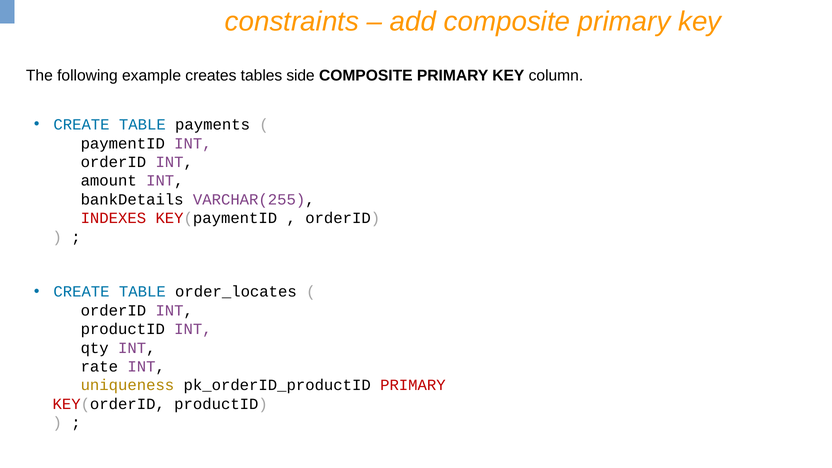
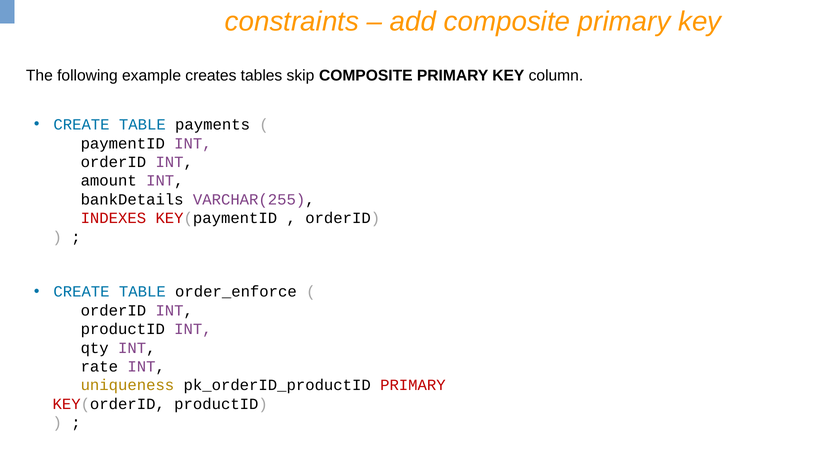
side: side -> skip
order_locates: order_locates -> order_enforce
